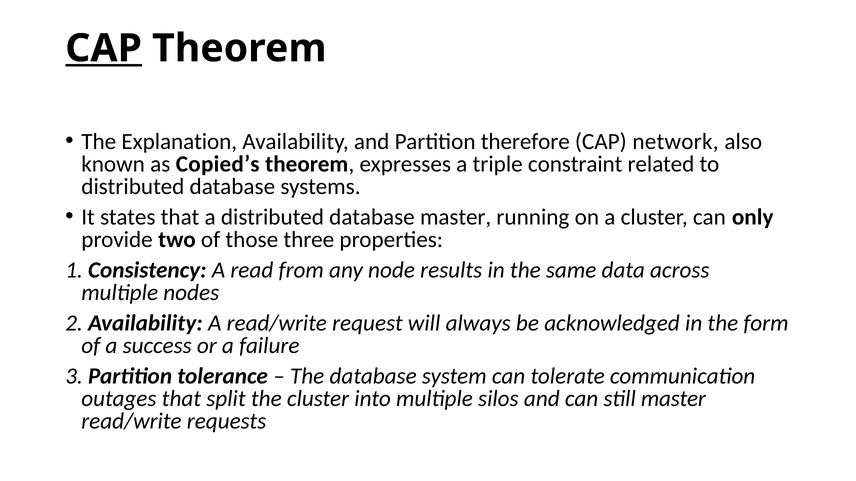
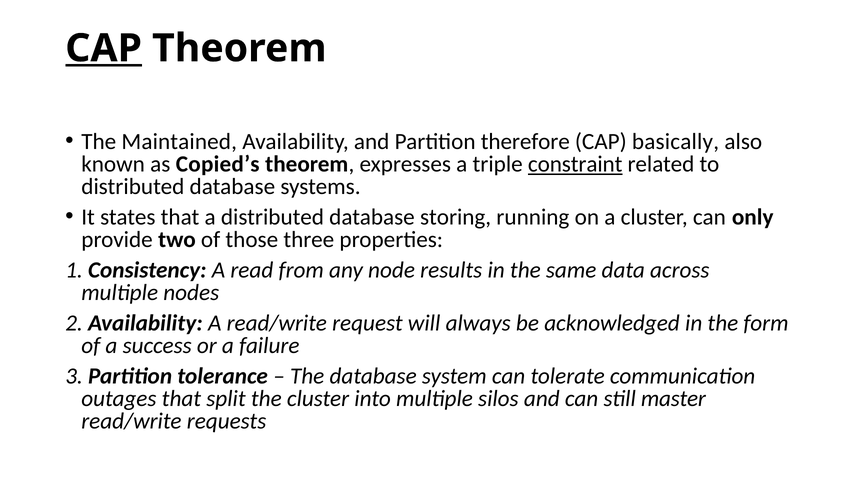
Explanation: Explanation -> Maintained
network: network -> basically
constraint underline: none -> present
database master: master -> storing
